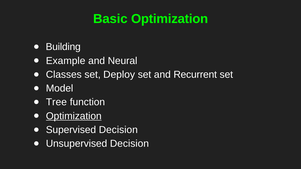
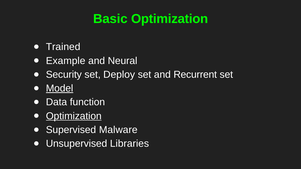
Building: Building -> Trained
Classes: Classes -> Security
Model underline: none -> present
Tree: Tree -> Data
Supervised Decision: Decision -> Malware
Unsupervised Decision: Decision -> Libraries
